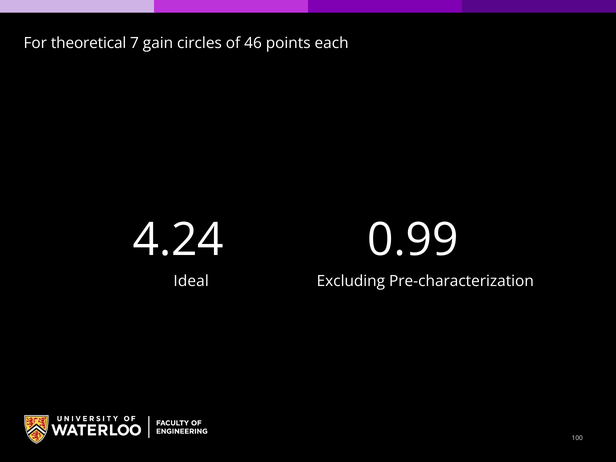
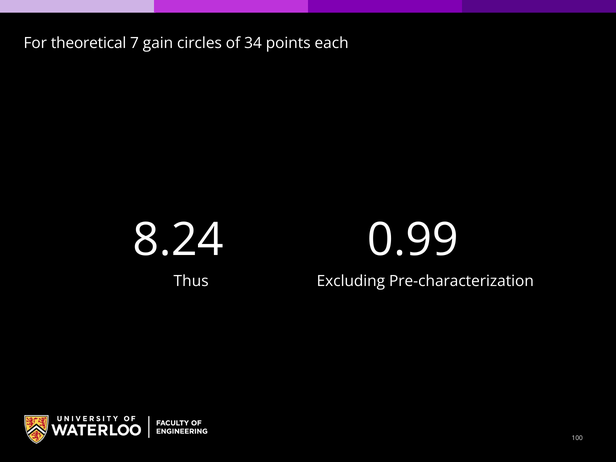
46: 46 -> 34
4.24: 4.24 -> 8.24
Ideal: Ideal -> Thus
